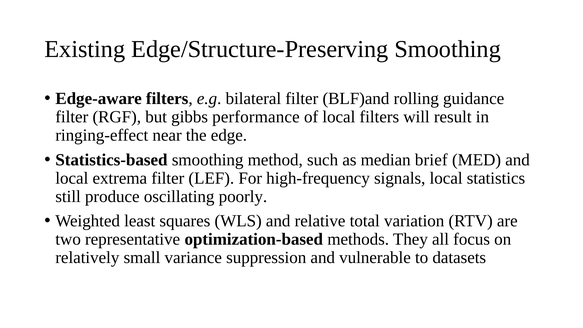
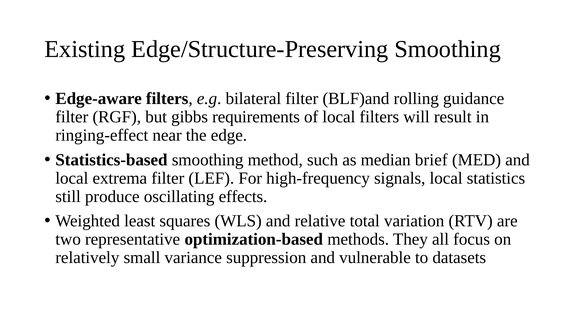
performance: performance -> requirements
poorly: poorly -> effects
